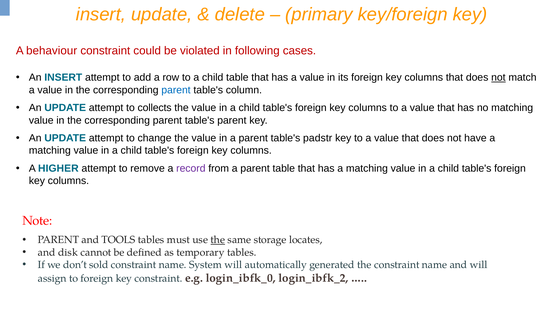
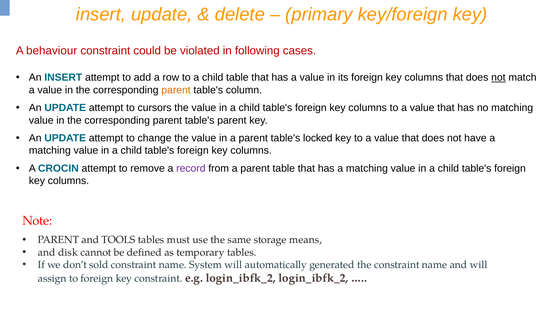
parent at (176, 90) colour: blue -> orange
collects: collects -> cursors
padstr: padstr -> locked
HIGHER: HIGHER -> CROCIN
the at (218, 240) underline: present -> none
locates: locates -> means
e.g login_ibfk_0: login_ibfk_0 -> login_ibfk_2
